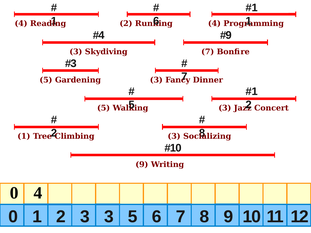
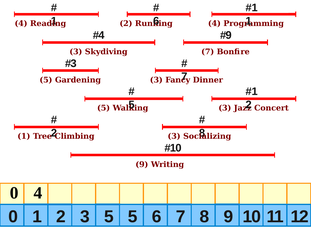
3 3: 3 -> 5
